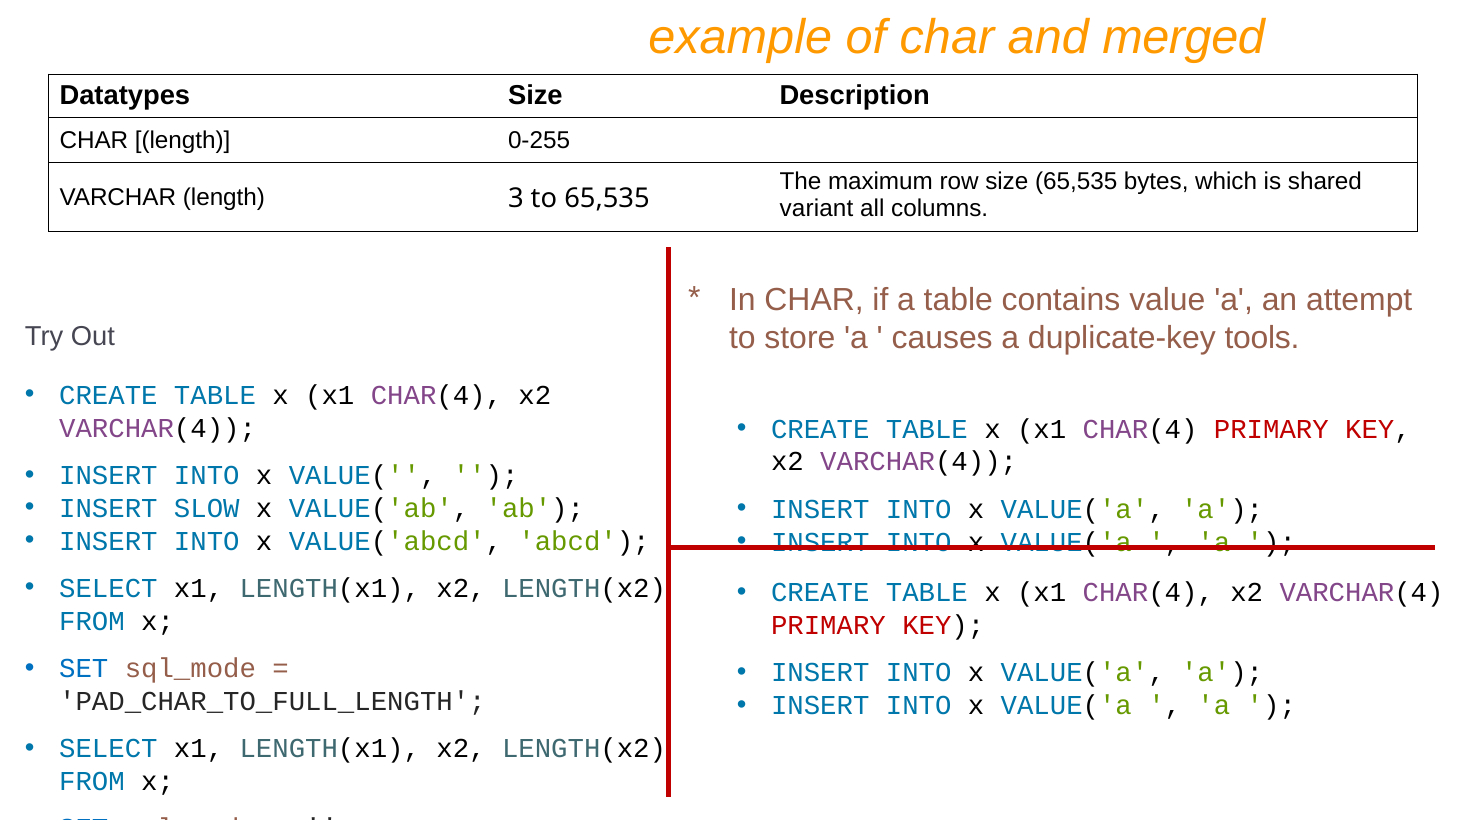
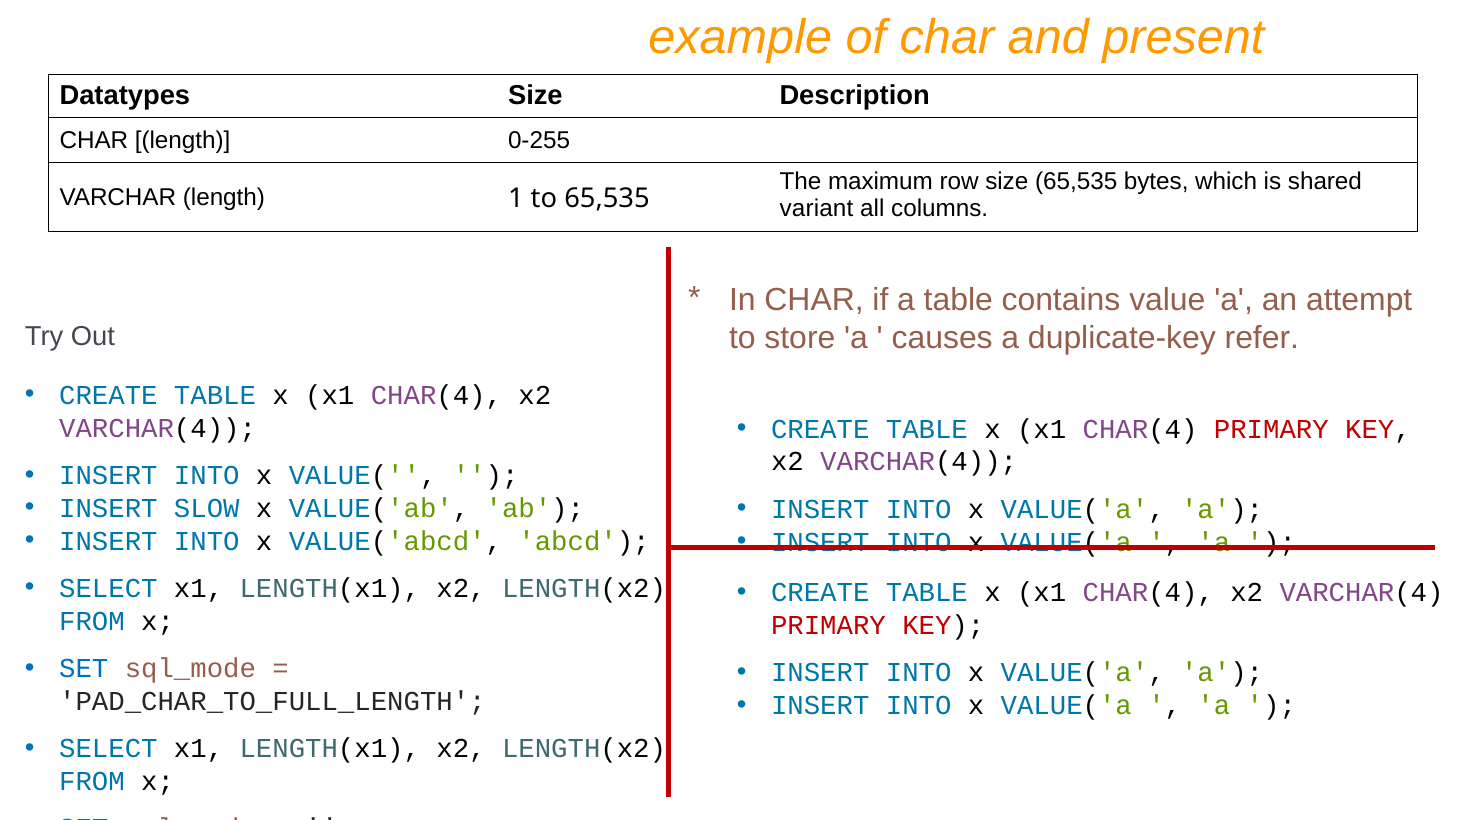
merged: merged -> present
3: 3 -> 1
tools: tools -> refer
